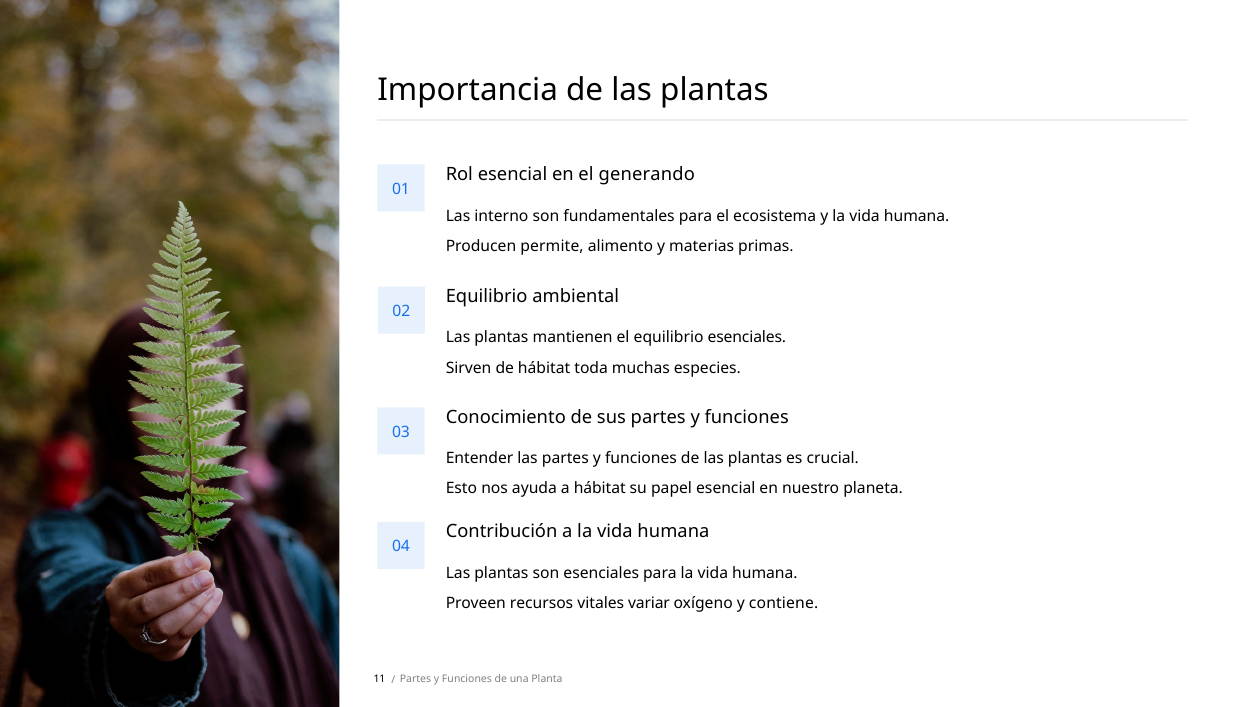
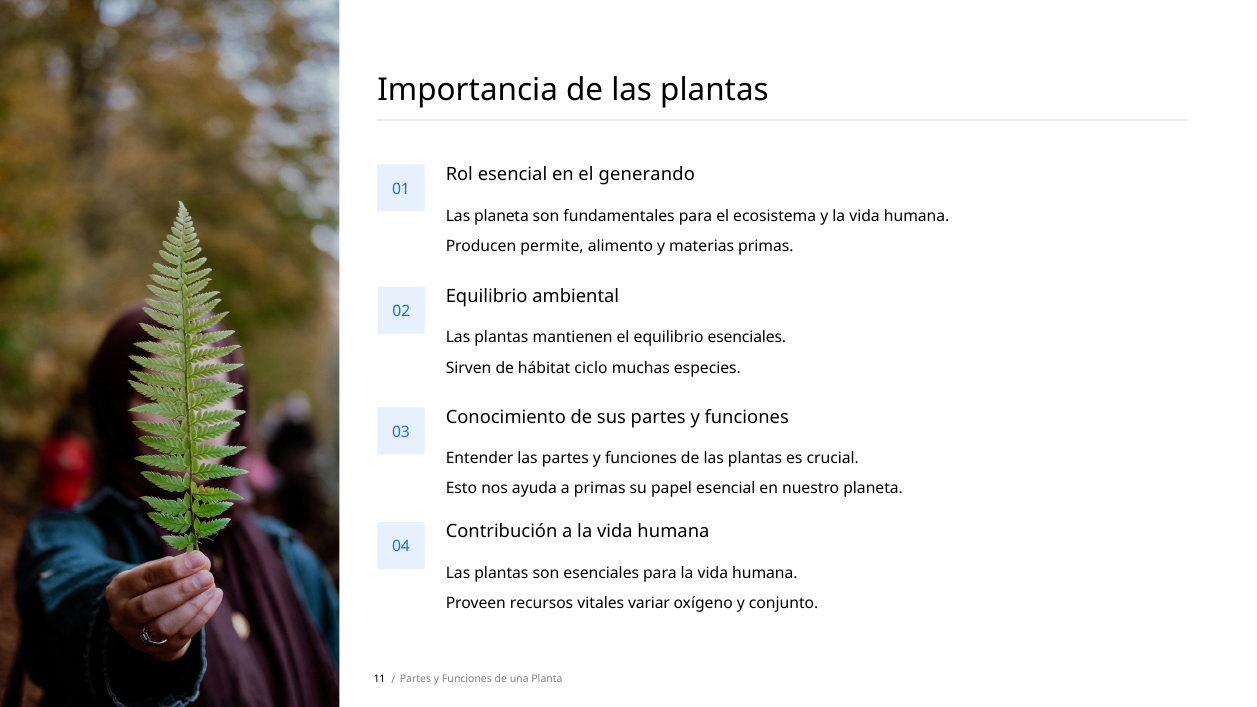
Las interno: interno -> planeta
toda: toda -> ciclo
a hábitat: hábitat -> primas
contiene: contiene -> conjunto
